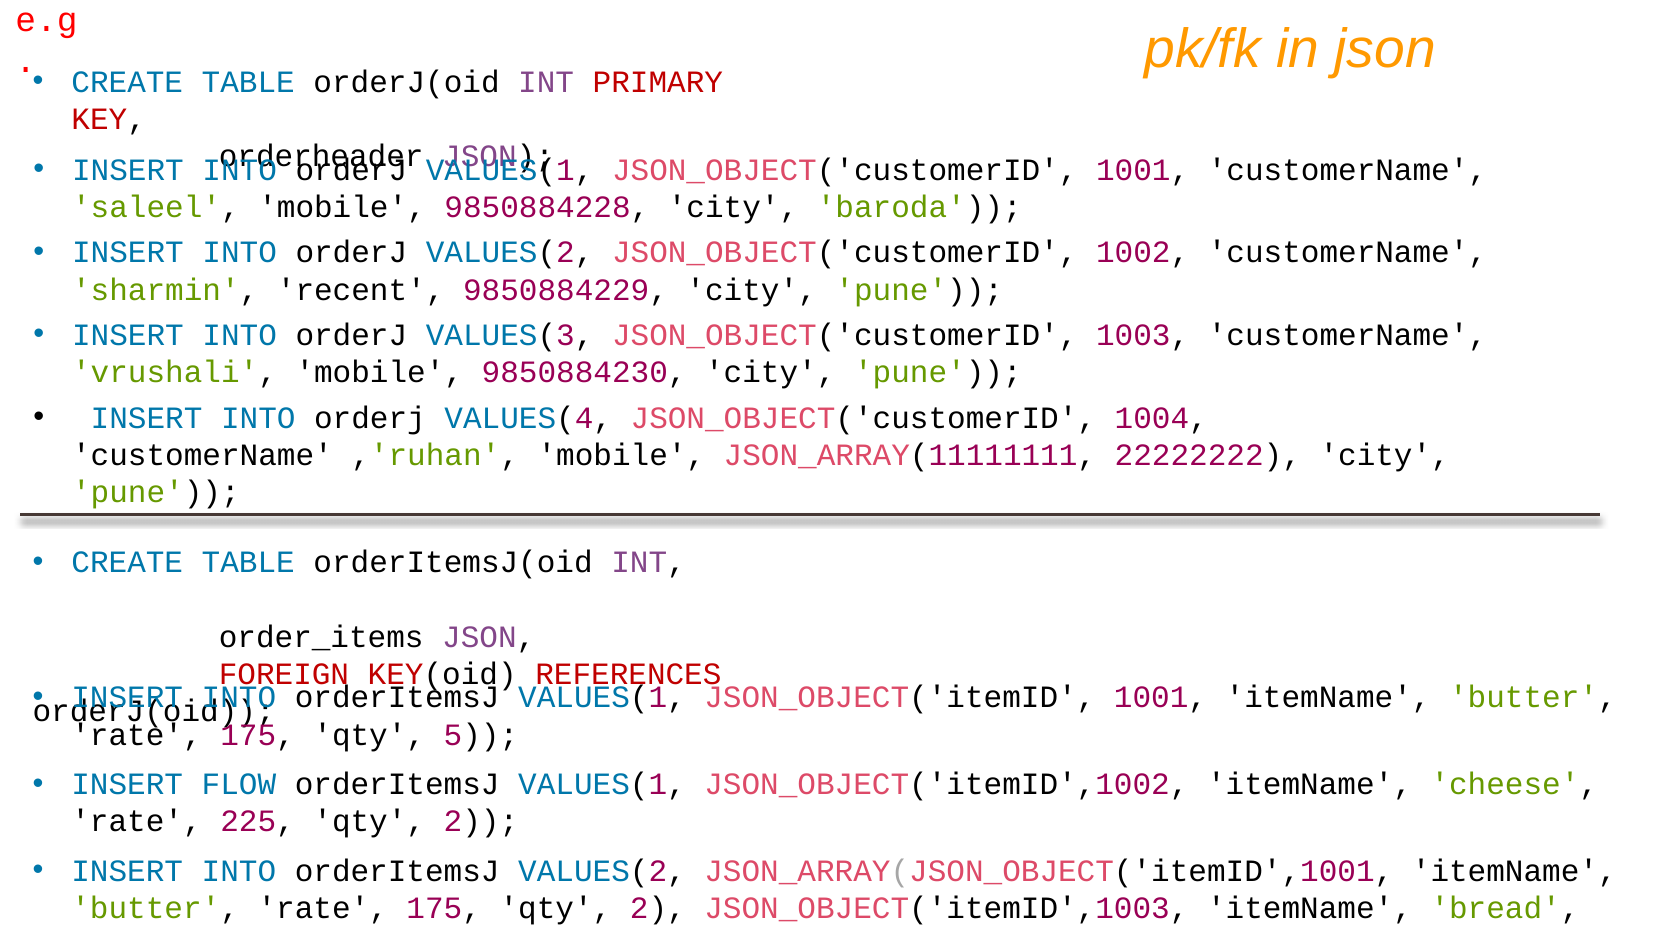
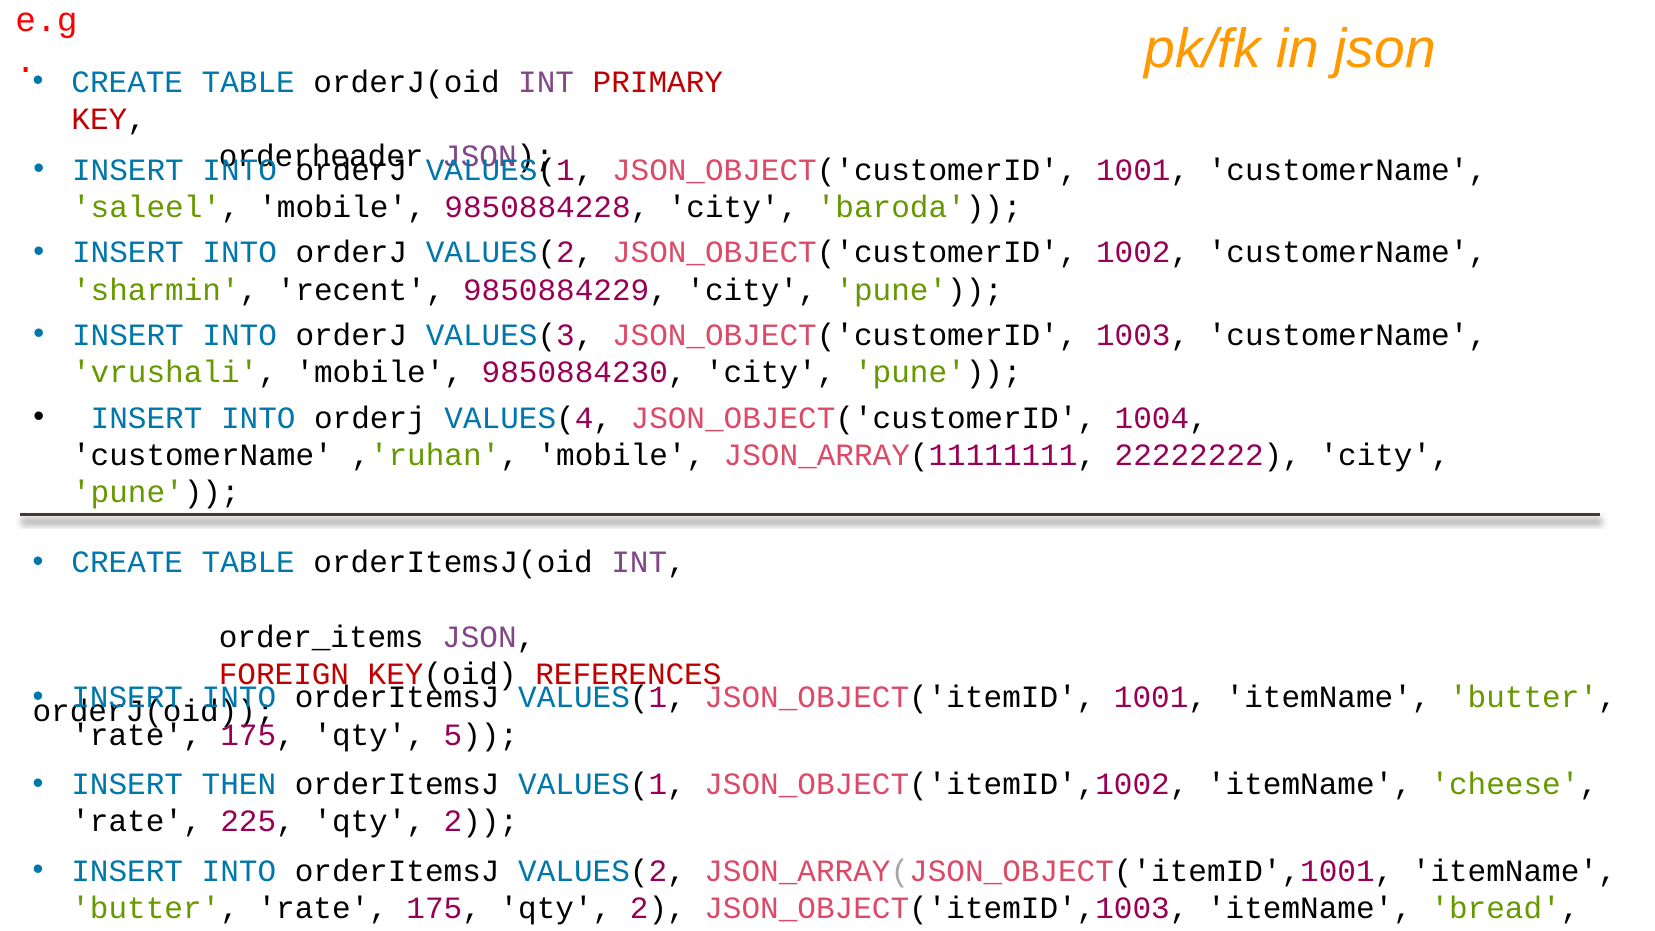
FLOW: FLOW -> THEN
